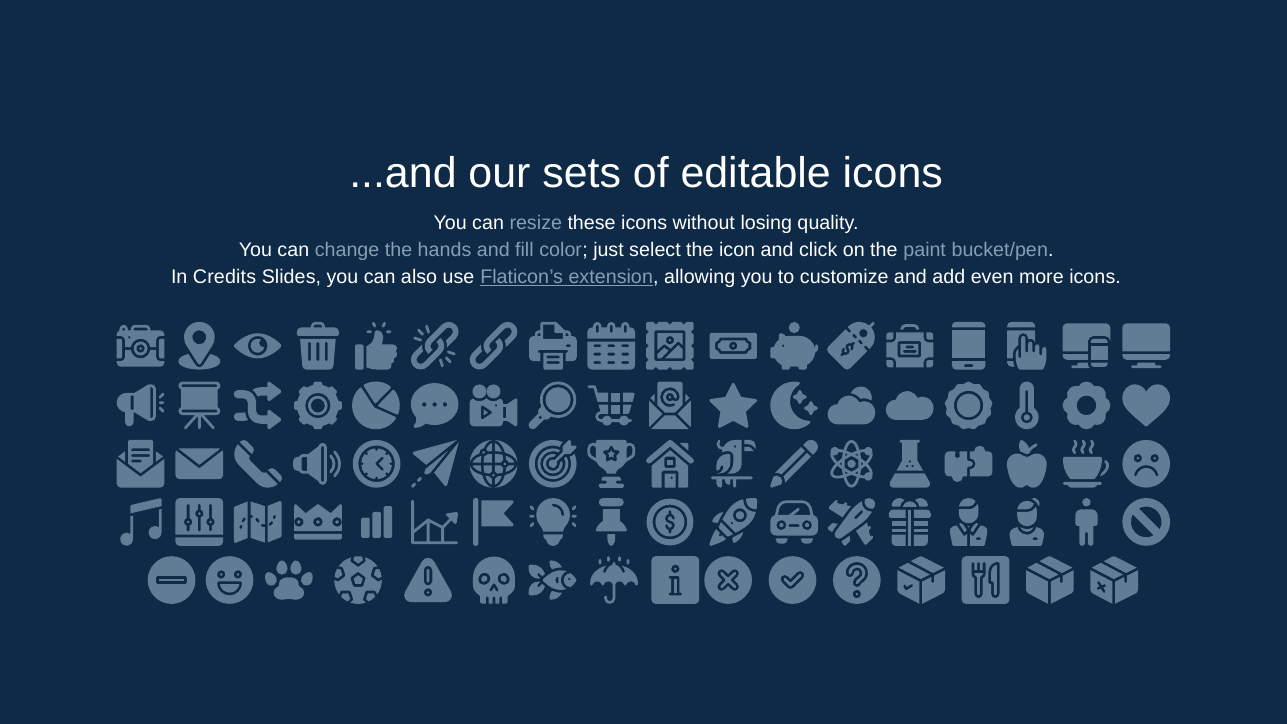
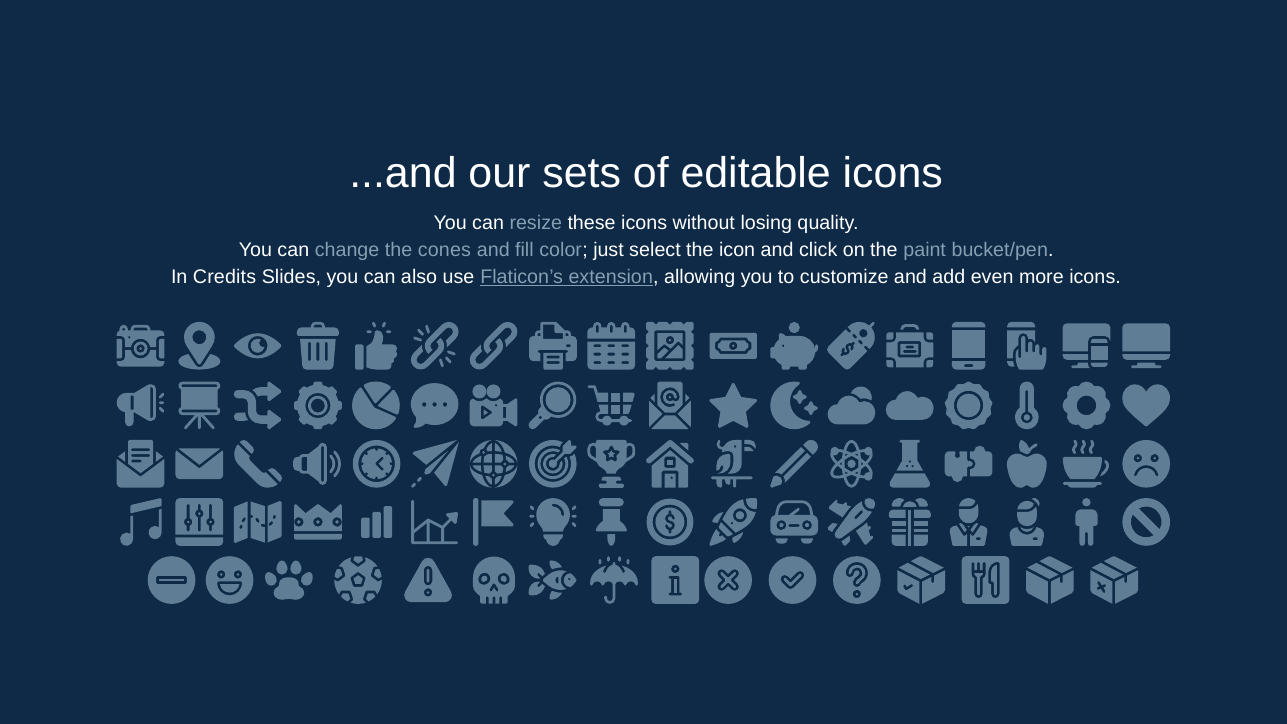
hands: hands -> cones
